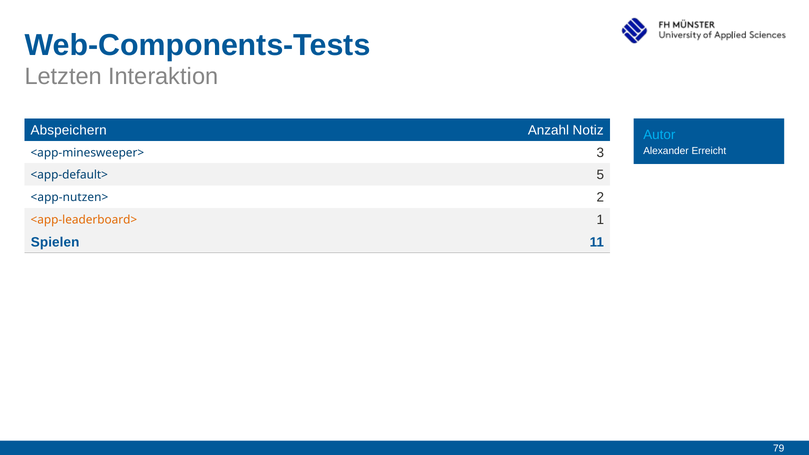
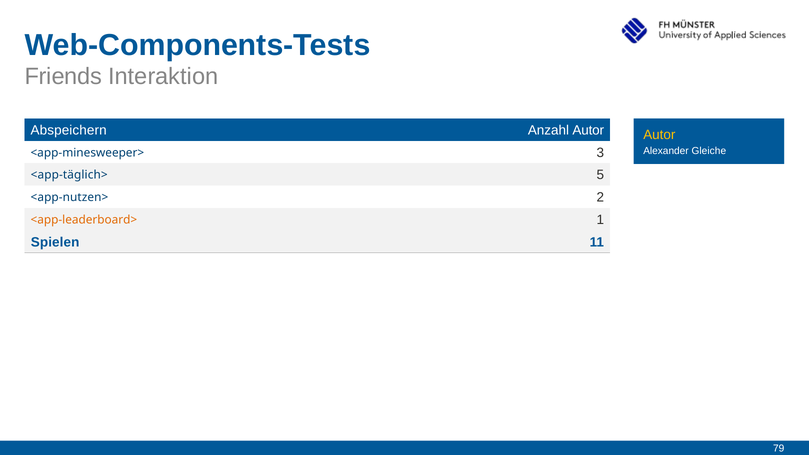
Letzten: Letzten -> Friends
Anzahl Notiz: Notiz -> Autor
Autor at (659, 135) colour: light blue -> yellow
Erreicht: Erreicht -> Gleiche
<app-default>: <app-default> -> <app-täglich>
